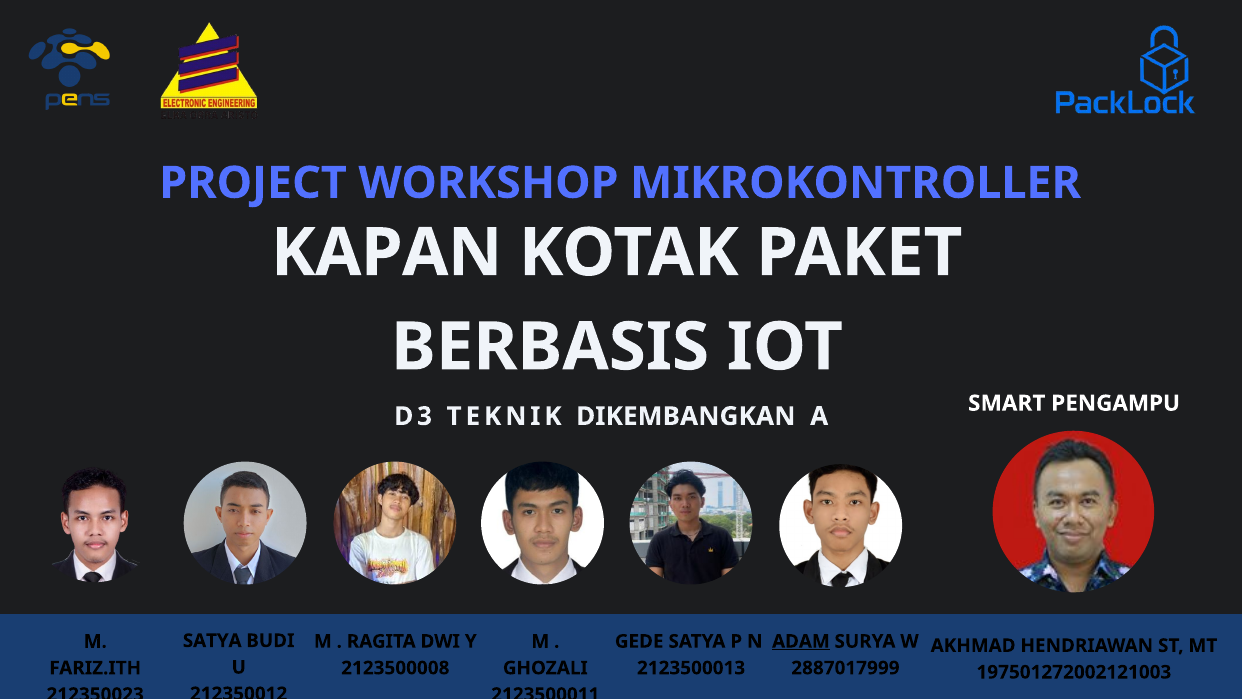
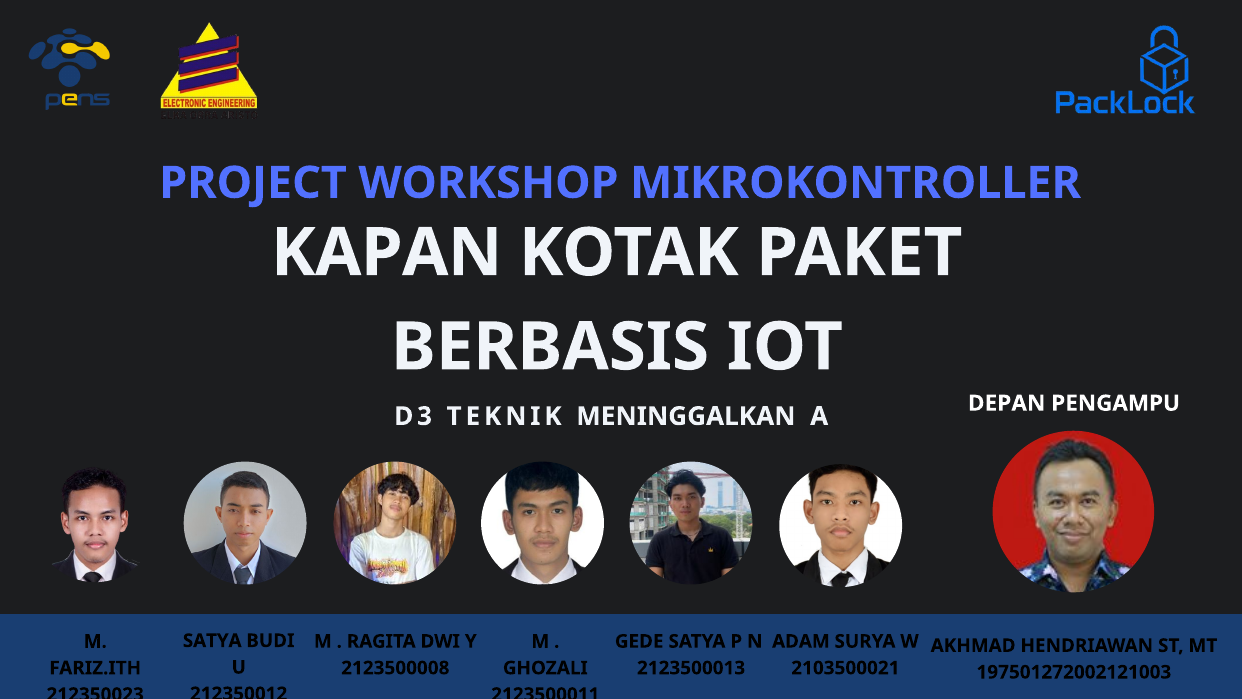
SMART: SMART -> DEPAN
DIKEMBANGKAN: DIKEMBANGKAN -> MENINGGALKAN
ADAM underline: present -> none
2887017999: 2887017999 -> 2103500021
